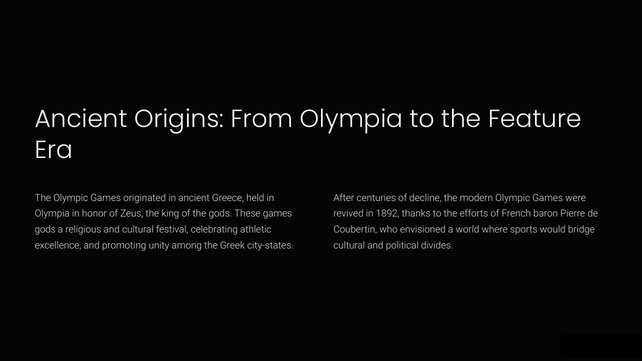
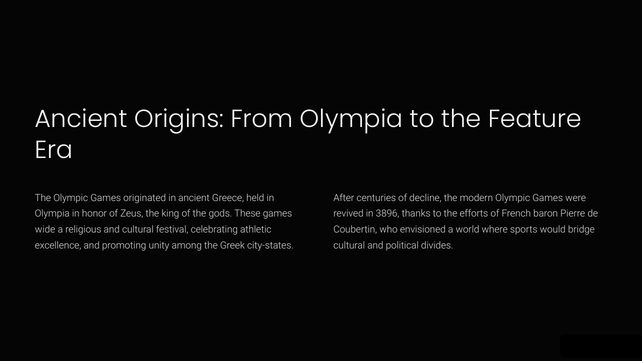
1892: 1892 -> 3896
gods at (45, 230): gods -> wide
